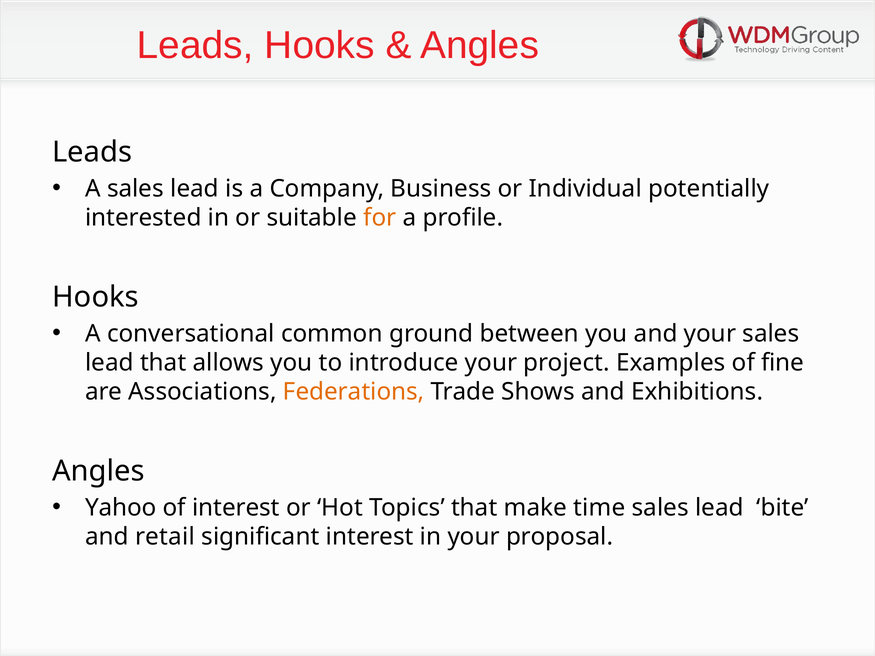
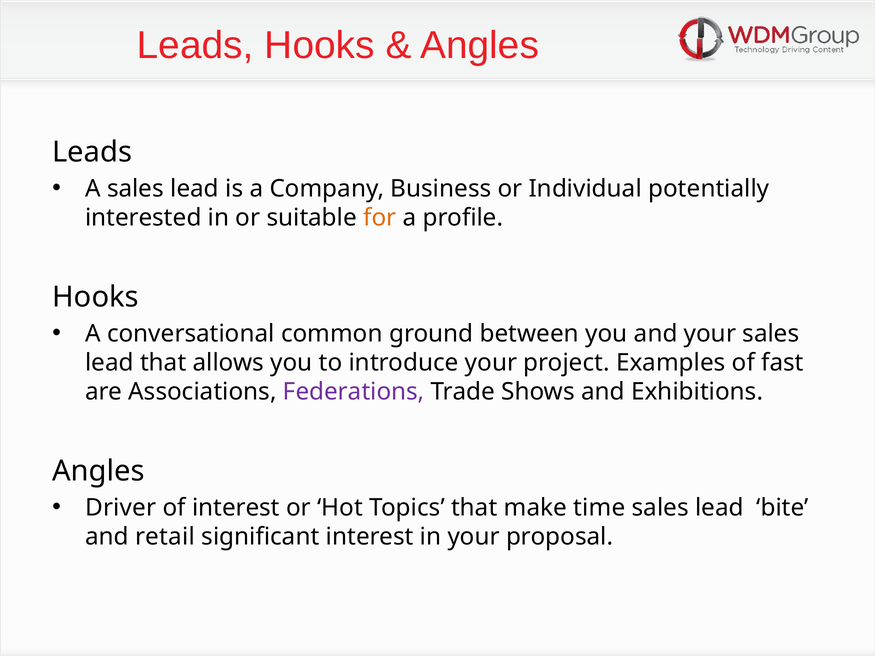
fine: fine -> fast
Federations colour: orange -> purple
Yahoo: Yahoo -> Driver
